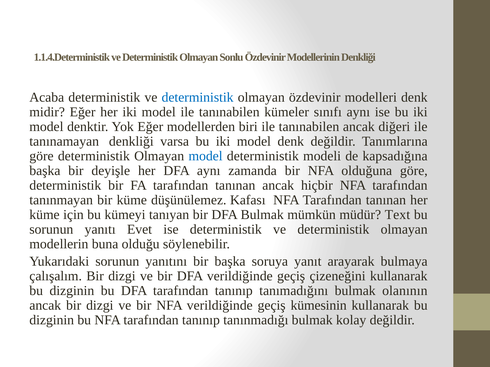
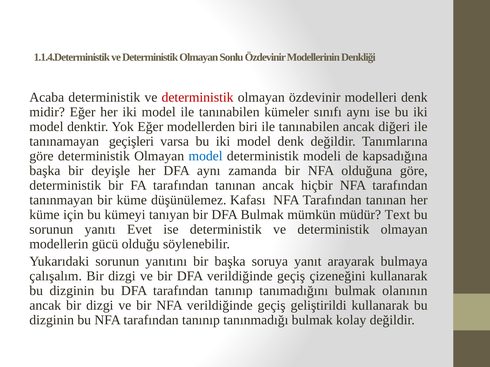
deterministik at (198, 97) colour: blue -> red
tanınamayan denkliği: denkliği -> geçişleri
buna: buna -> gücü
kümesinin: kümesinin -> geliştirildi
